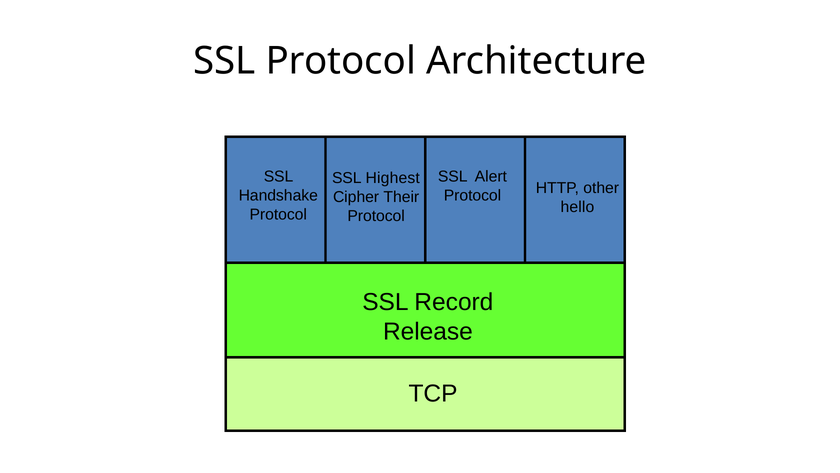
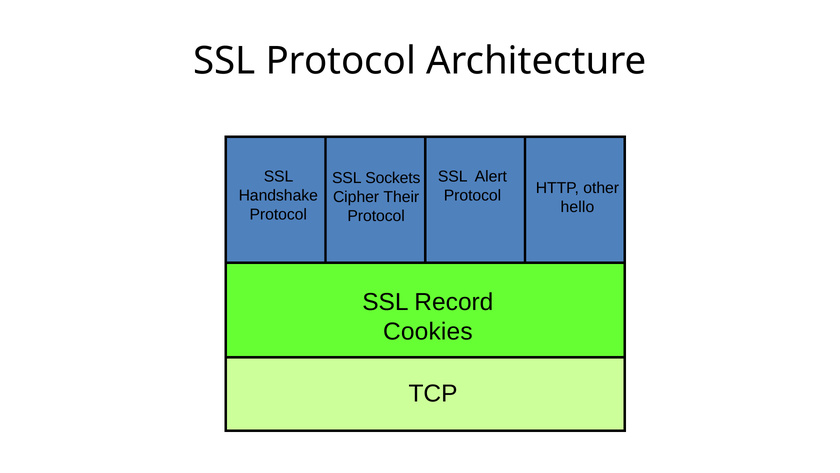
Highest: Highest -> Sockets
Release: Release -> Cookies
